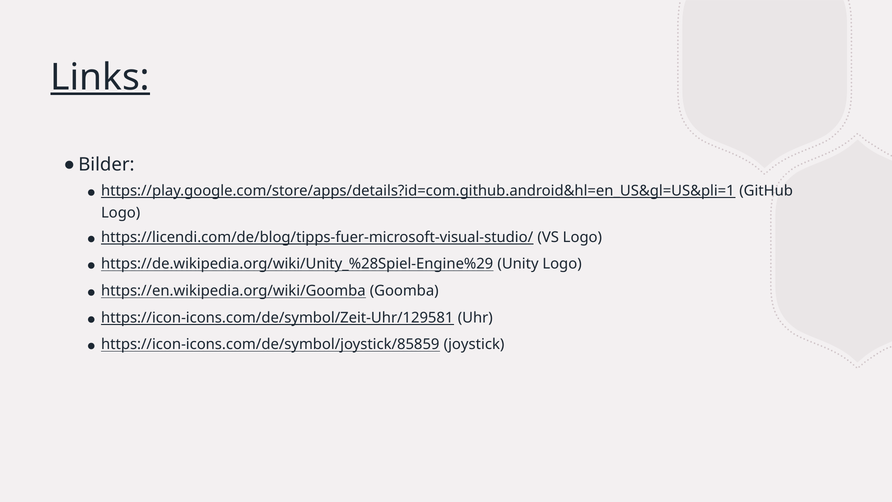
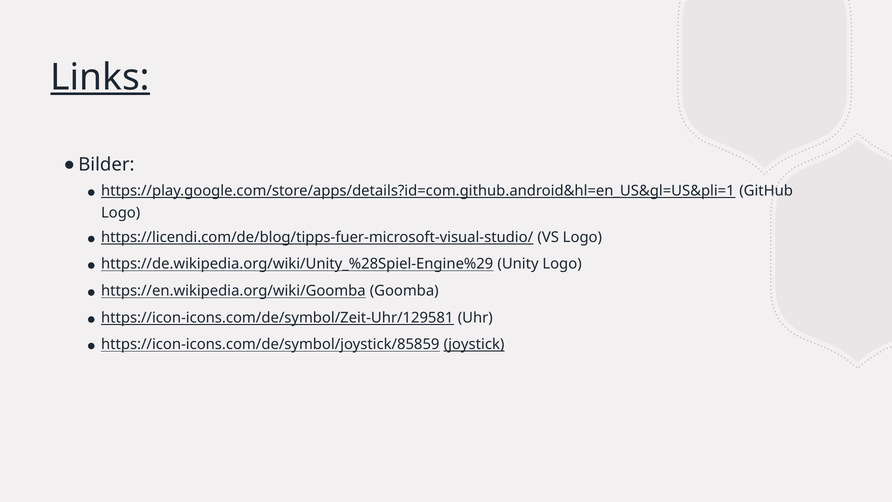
joystick underline: none -> present
